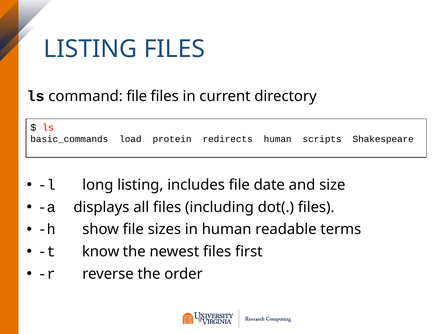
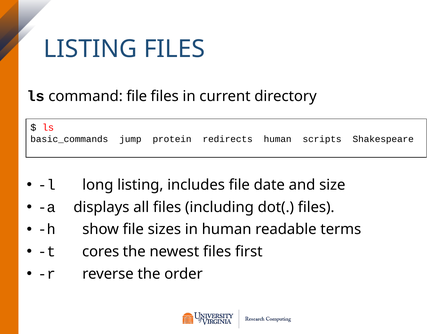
load: load -> jump
know: know -> cores
